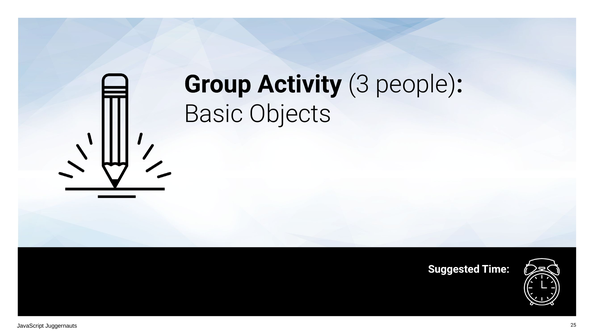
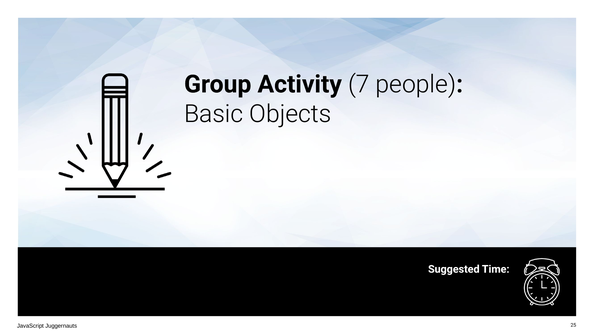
3: 3 -> 7
